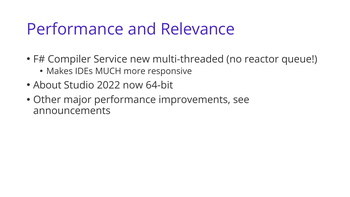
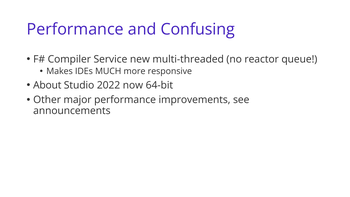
Relevance: Relevance -> Confusing
